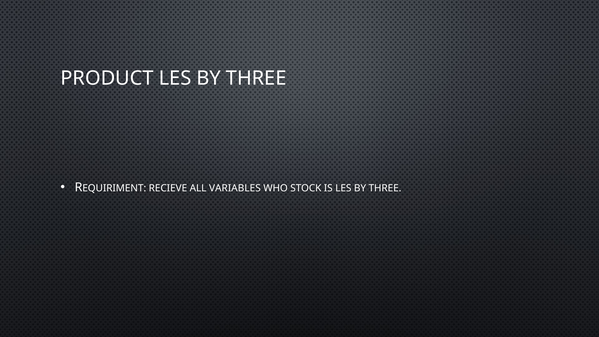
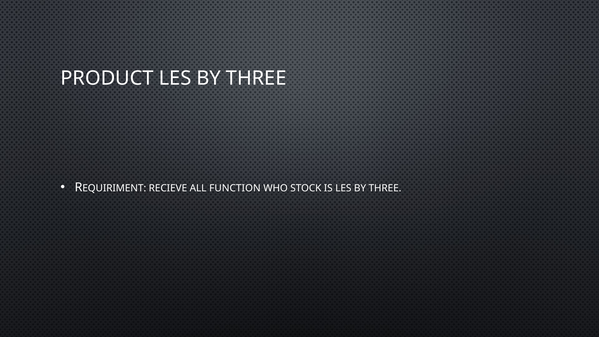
VARIABLES: VARIABLES -> FUNCTION
